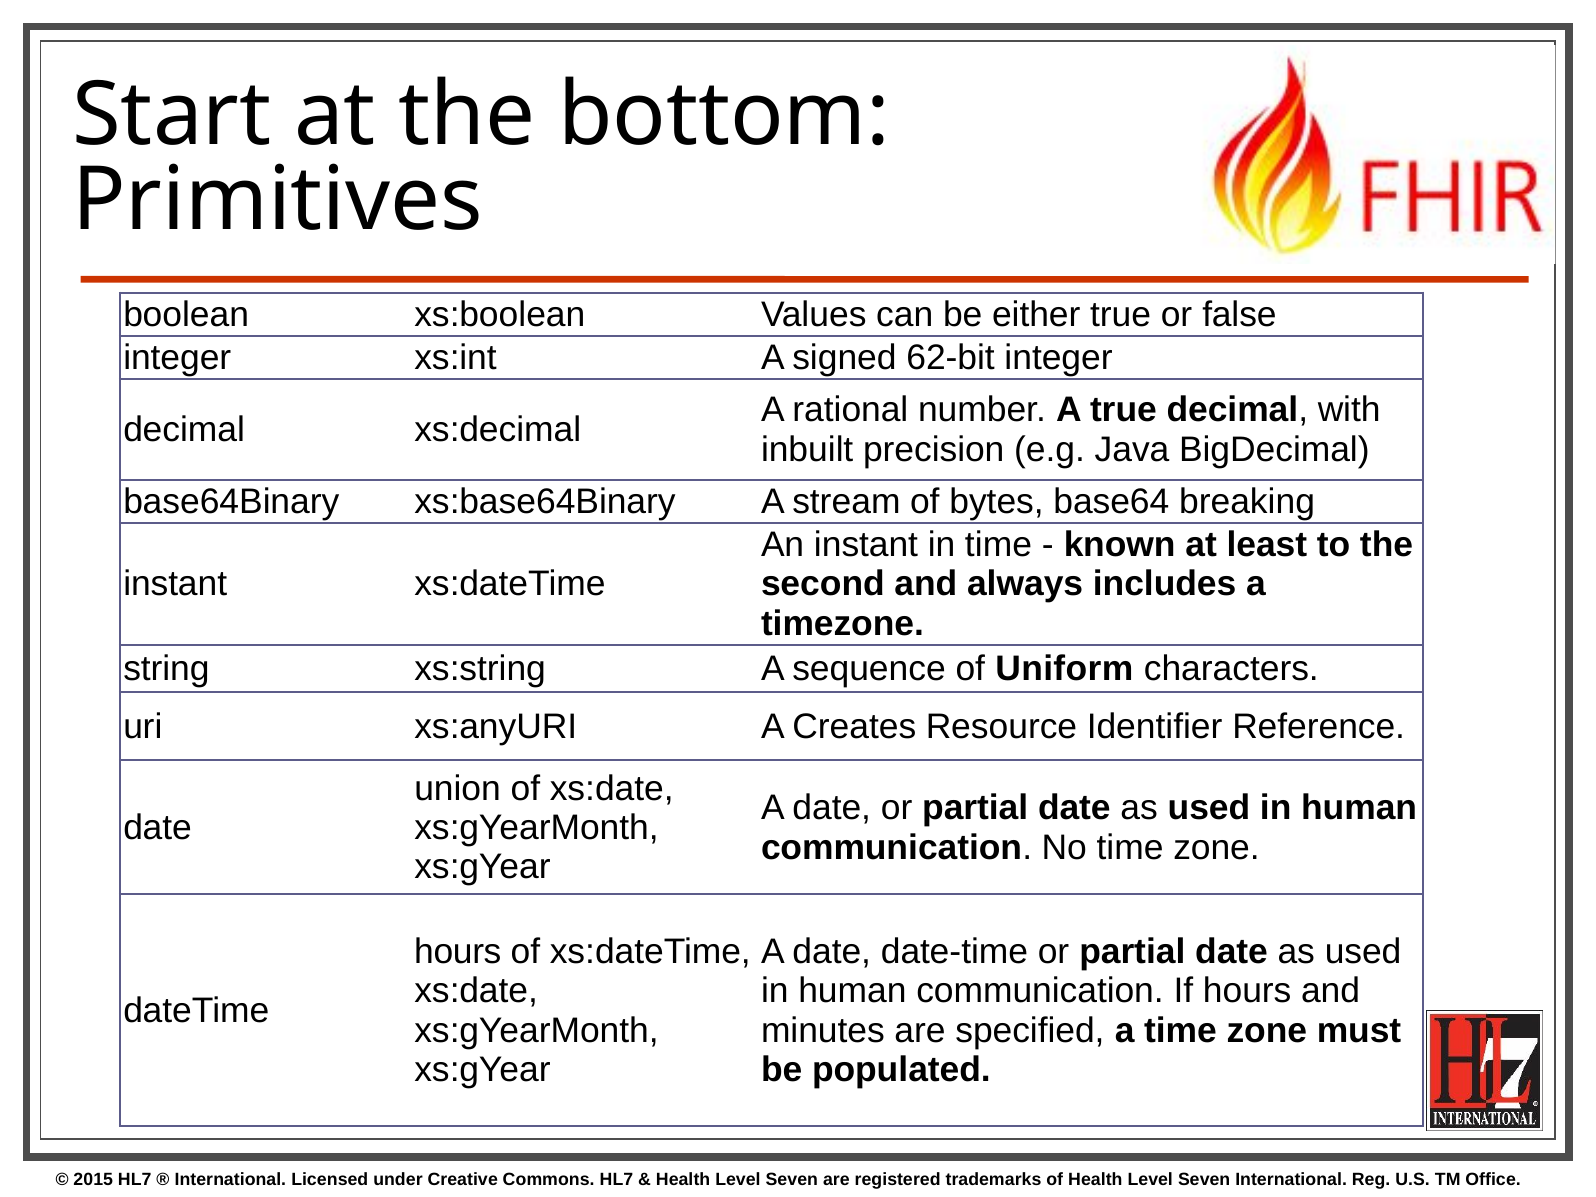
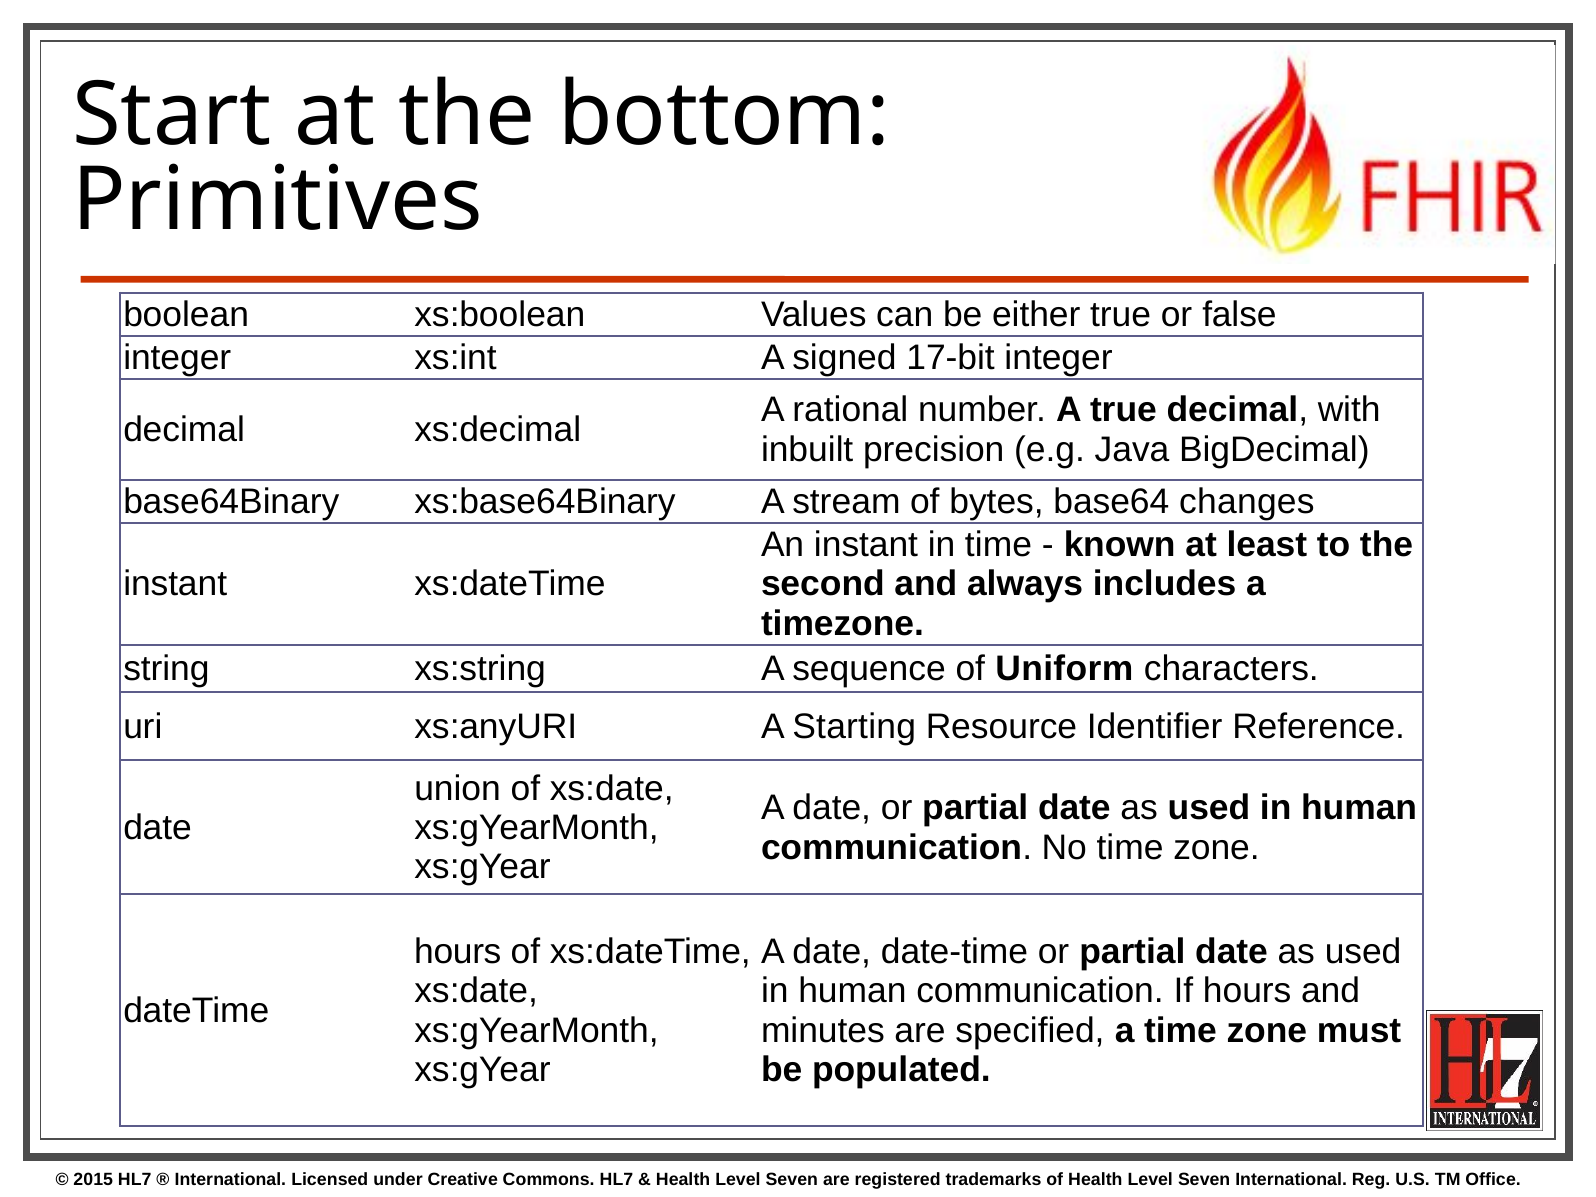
62-bit: 62-bit -> 17-bit
breaking: breaking -> changes
Creates: Creates -> Starting
